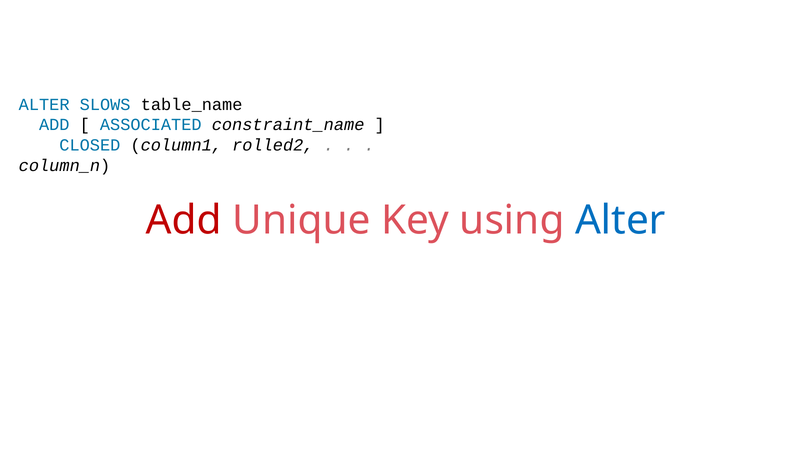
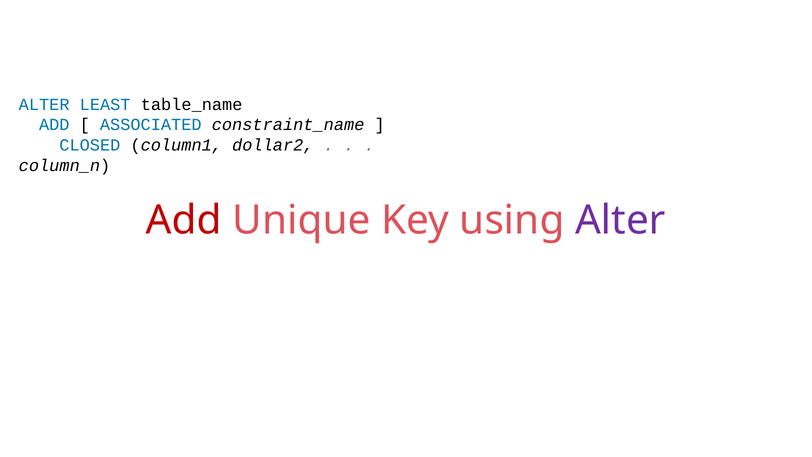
SLOWS: SLOWS -> LEAST
rolled2: rolled2 -> dollar2
Alter at (620, 220) colour: blue -> purple
